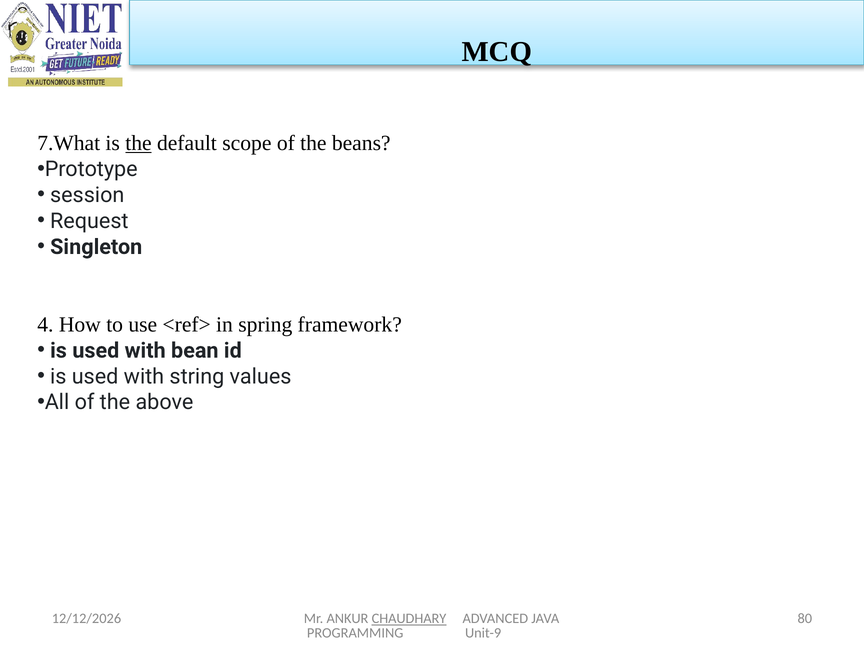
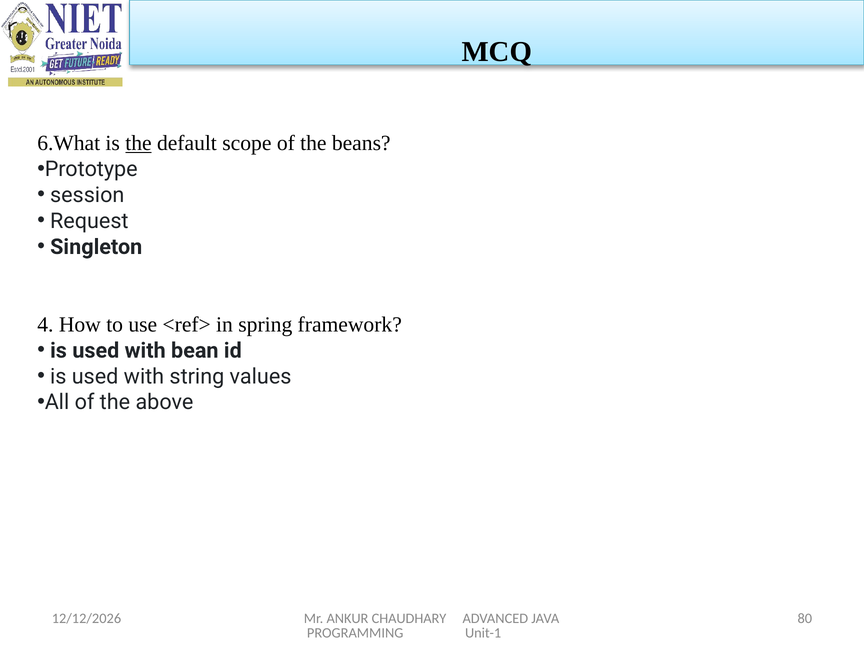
7.What: 7.What -> 6.What
CHAUDHARY underline: present -> none
Unit-9: Unit-9 -> Unit-1
